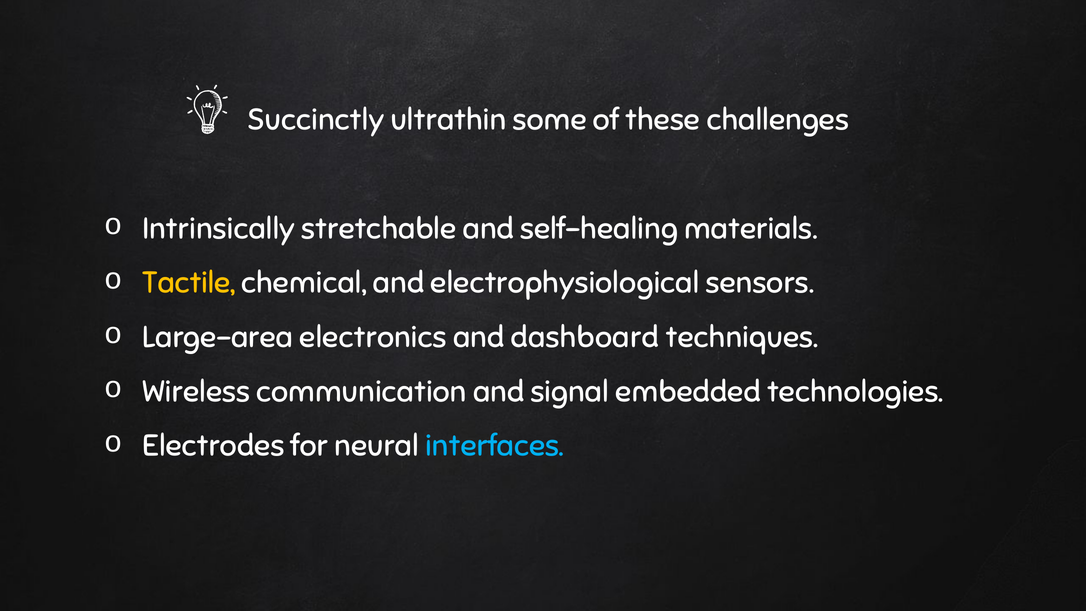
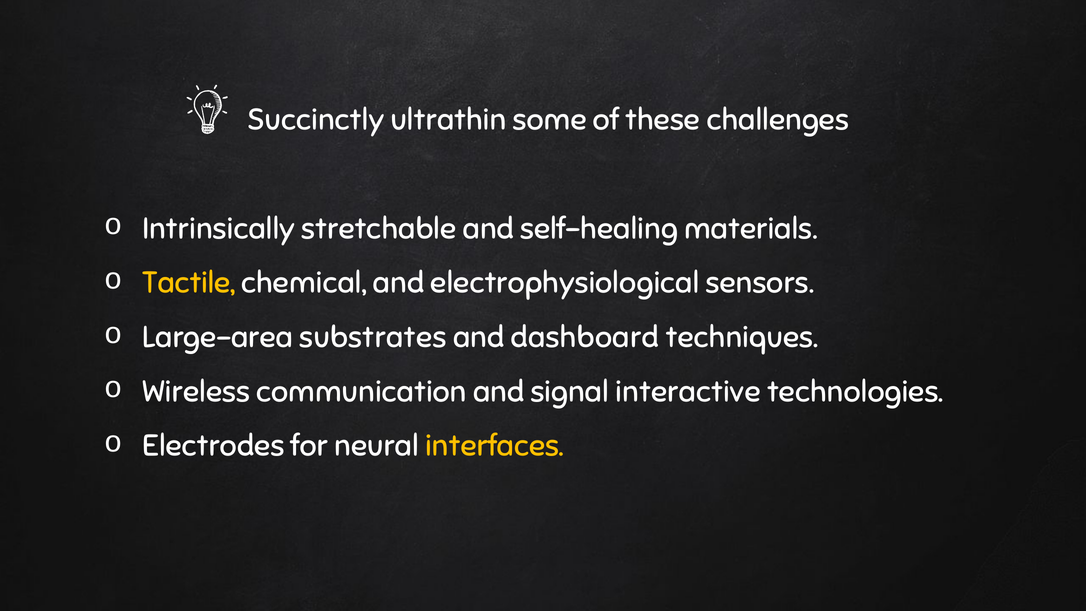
electronics: electronics -> substrates
embedded: embedded -> interactive
interfaces colour: light blue -> yellow
